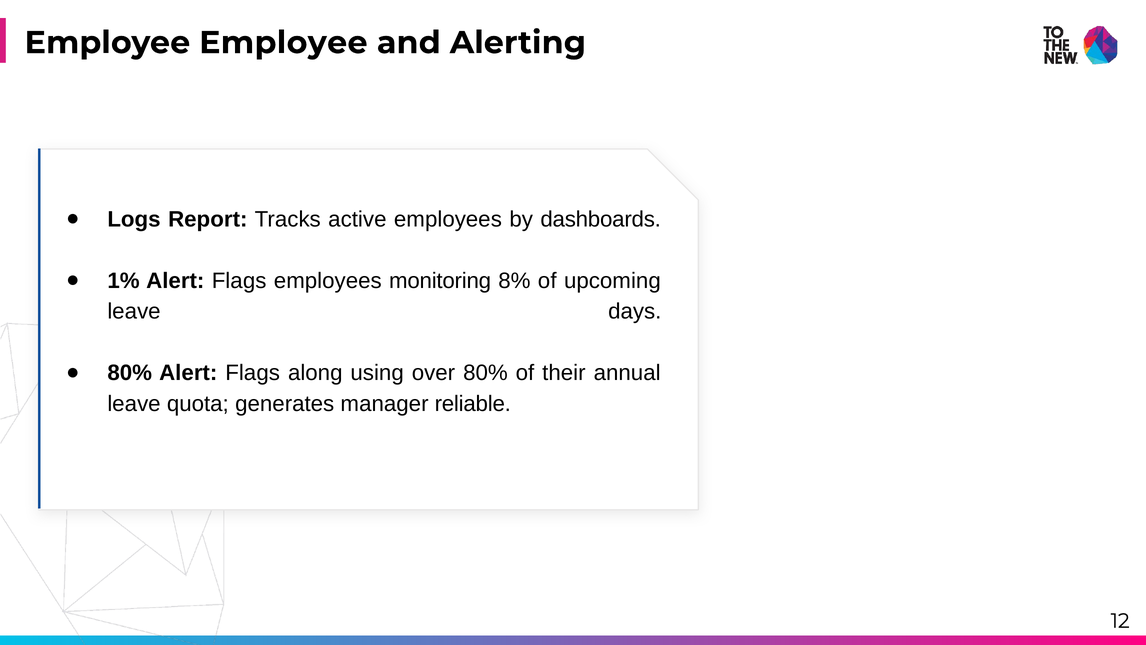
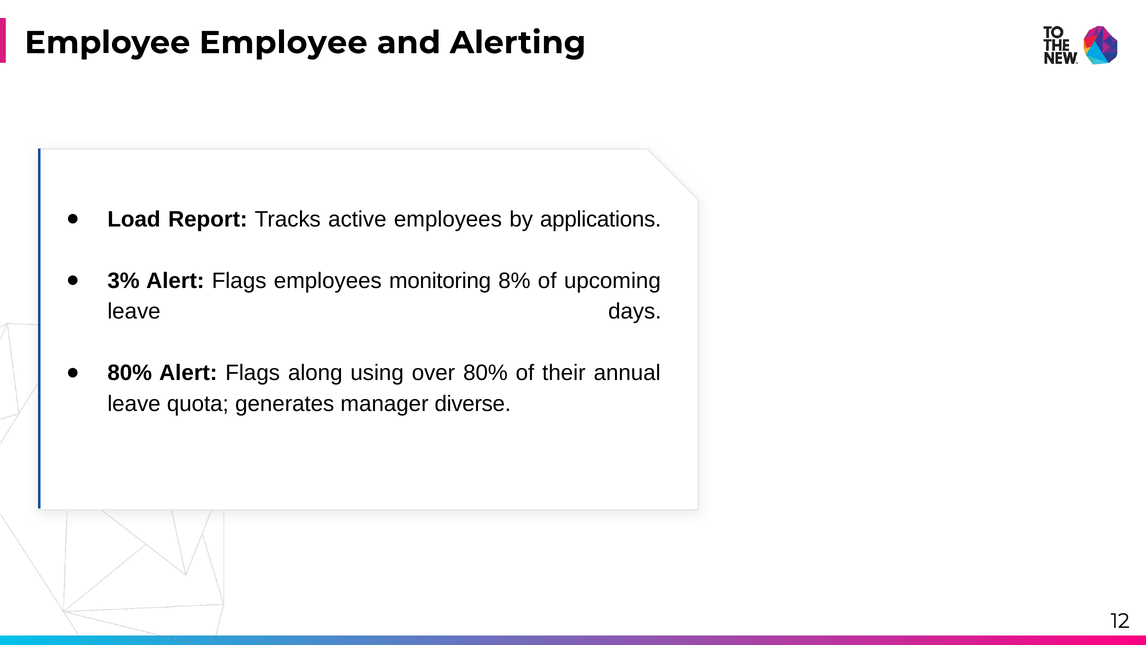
Logs: Logs -> Load
dashboards: dashboards -> applications
1%: 1% -> 3%
reliable: reliable -> diverse
